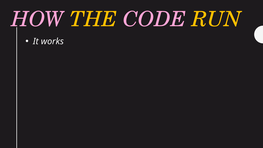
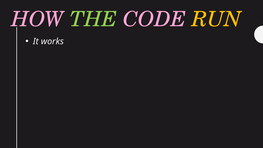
THE colour: yellow -> light green
